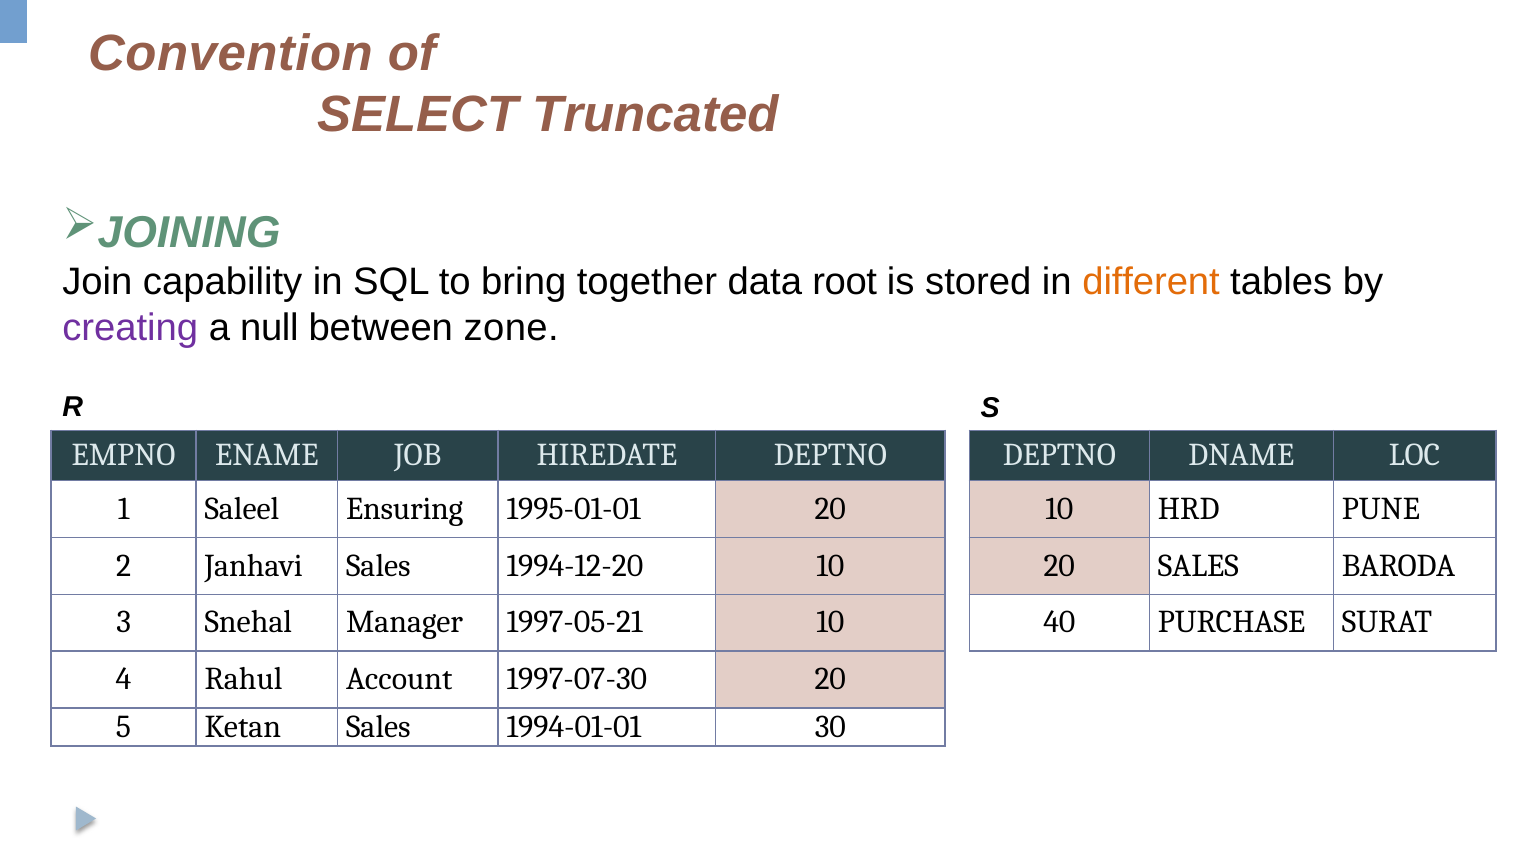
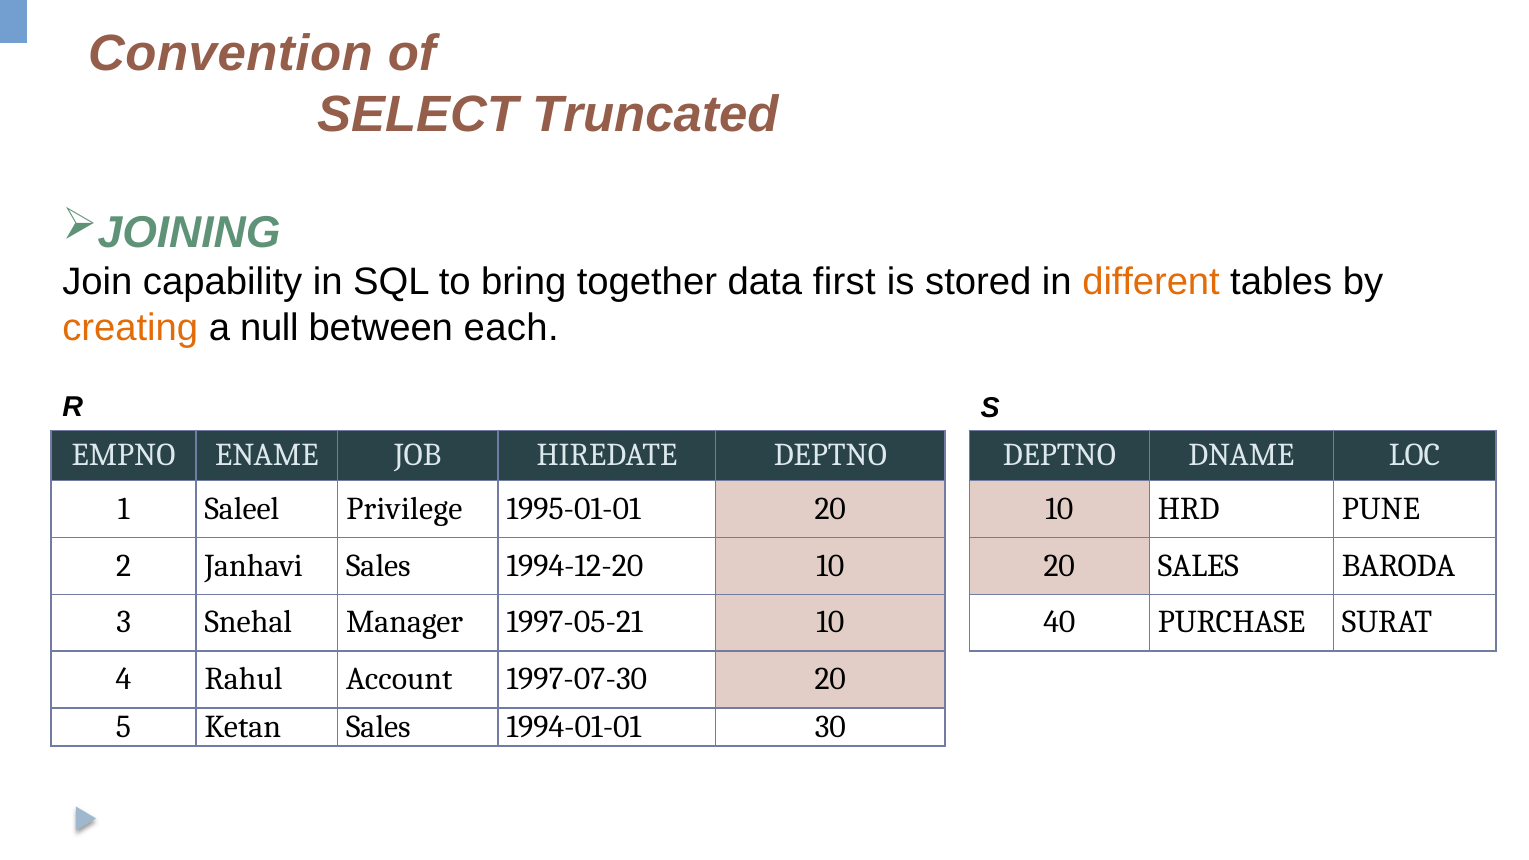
root: root -> first
creating colour: purple -> orange
zone: zone -> each
Ensuring: Ensuring -> Privilege
